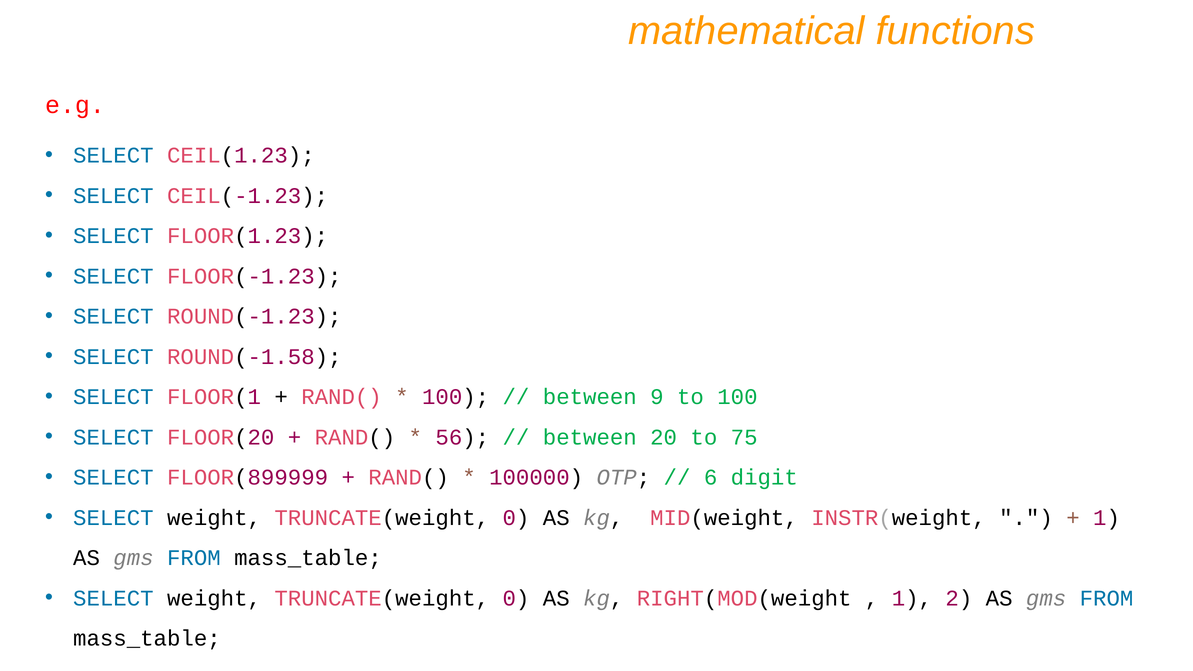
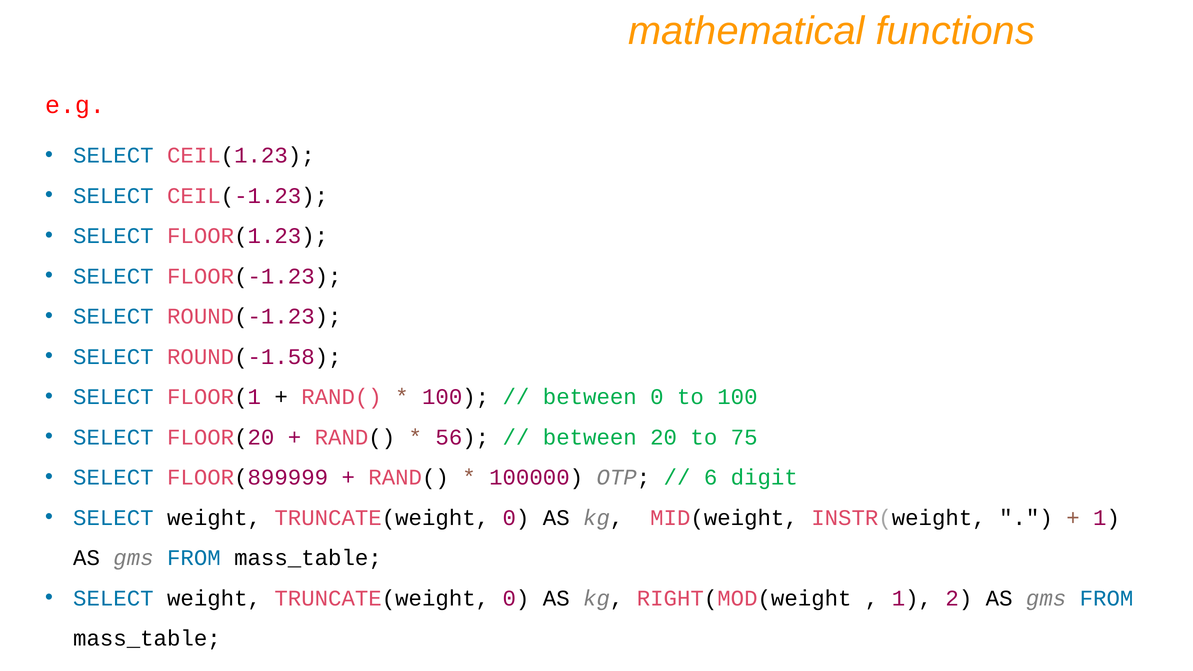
between 9: 9 -> 0
